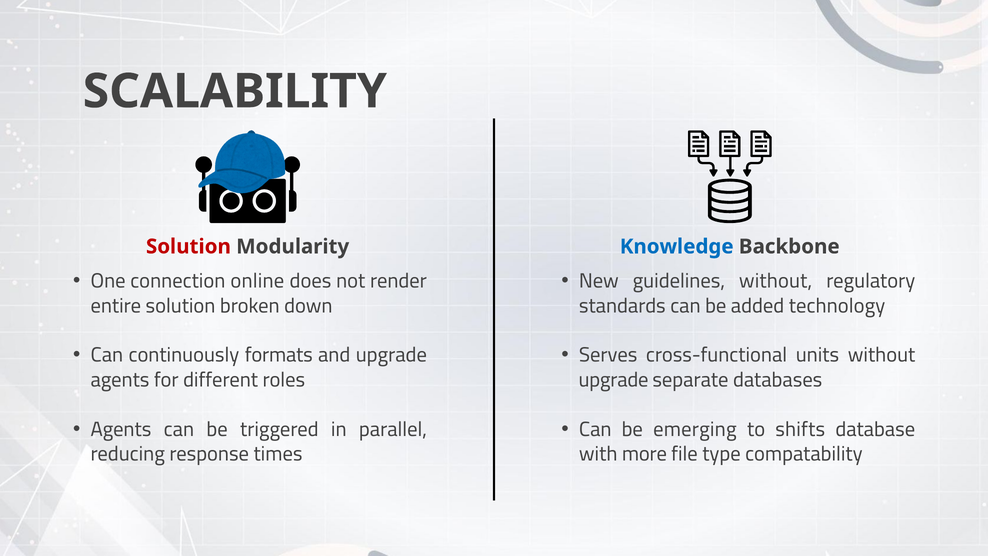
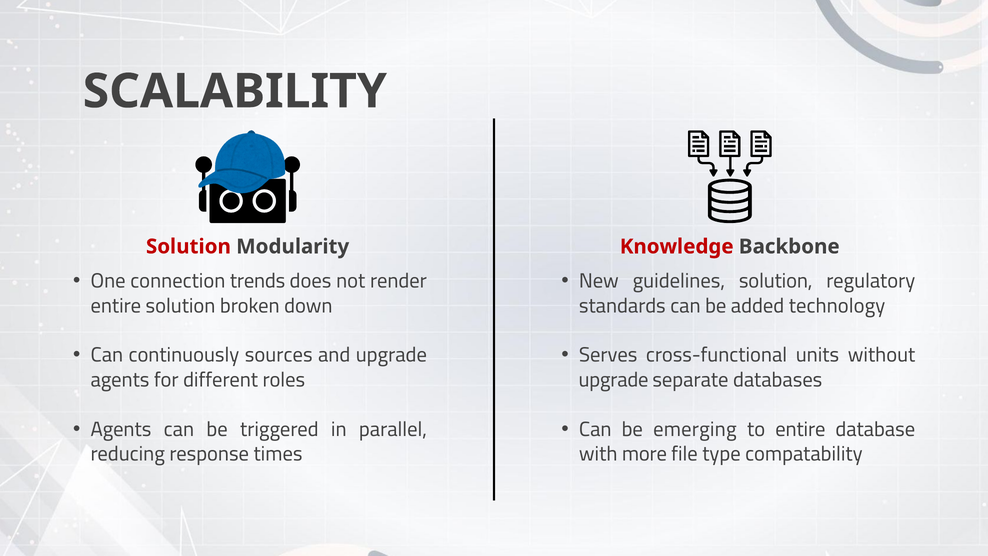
Knowledge colour: blue -> red
online: online -> trends
guidelines without: without -> solution
formats: formats -> sources
to shifts: shifts -> entire
